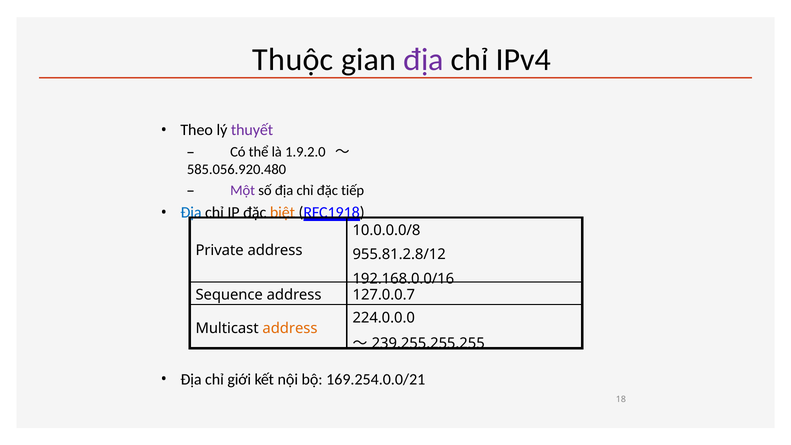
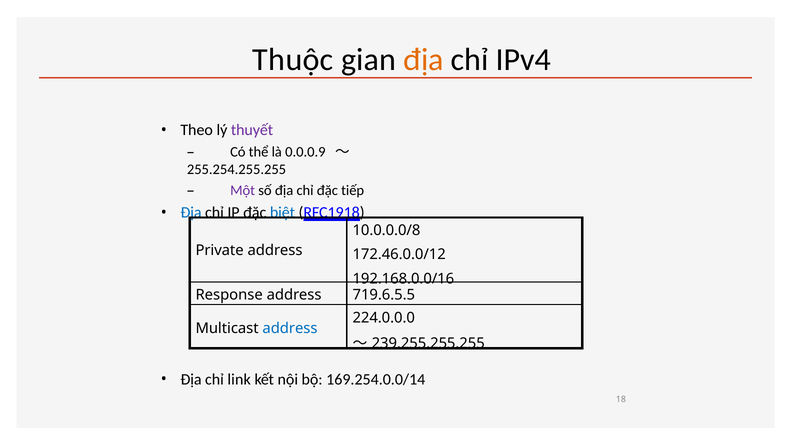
địa at (424, 60) colour: purple -> orange
1.9.2.0: 1.9.2.0 -> 0.0.0.9
585.056.920.480: 585.056.920.480 -> 255.254.255.255
biệt colour: orange -> blue
955.81.2.8/12: 955.81.2.8/12 -> 172.46.0.0/12
Sequence: Sequence -> Response
127.0.0.7: 127.0.0.7 -> 719.6.5.5
address at (290, 328) colour: orange -> blue
giới: giới -> link
169.254.0.0/21: 169.254.0.0/21 -> 169.254.0.0/14
